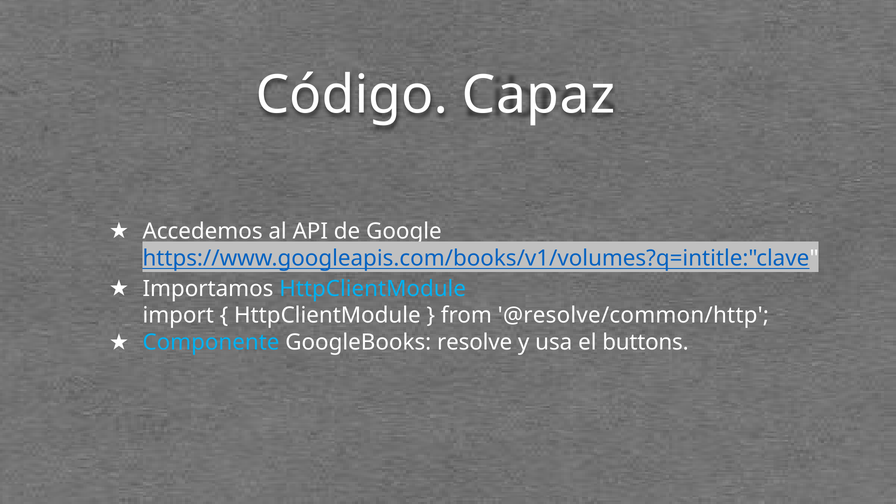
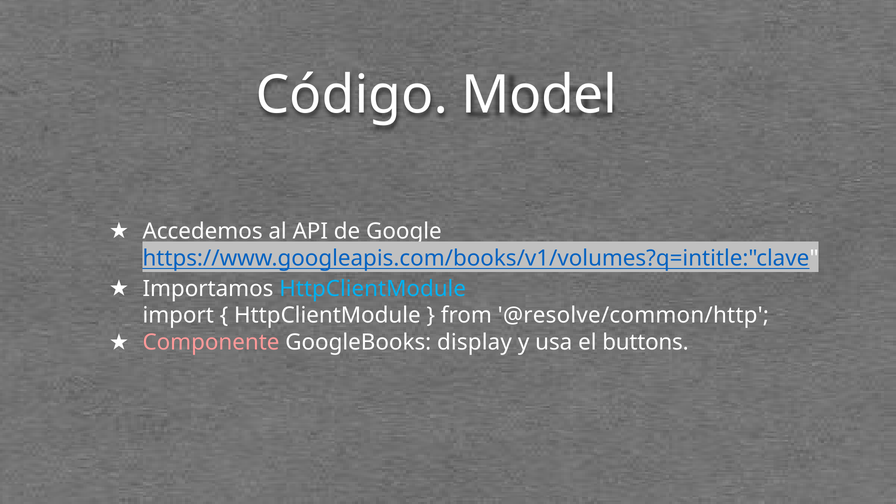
Capaz: Capaz -> Model
Componente colour: light blue -> pink
resolve: resolve -> display
